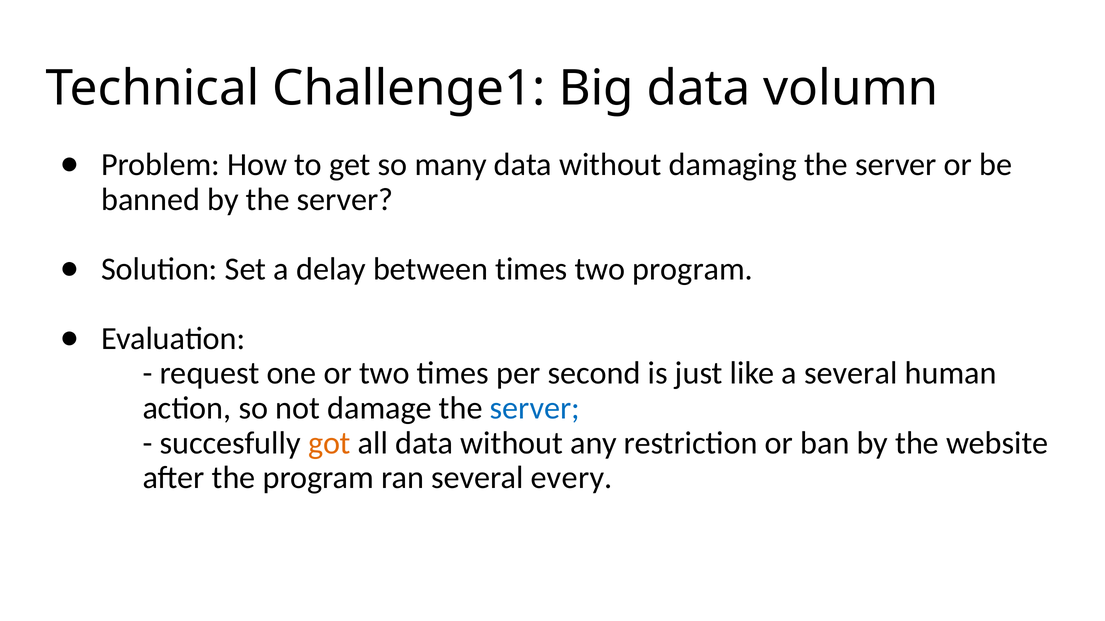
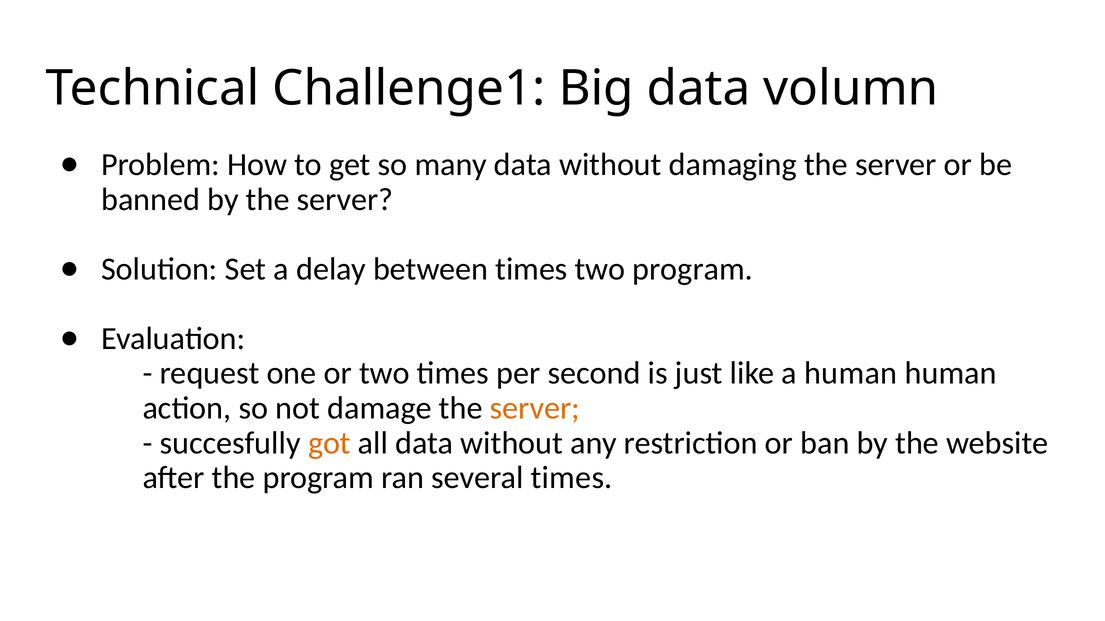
a several: several -> human
server at (535, 408) colour: blue -> orange
several every: every -> times
